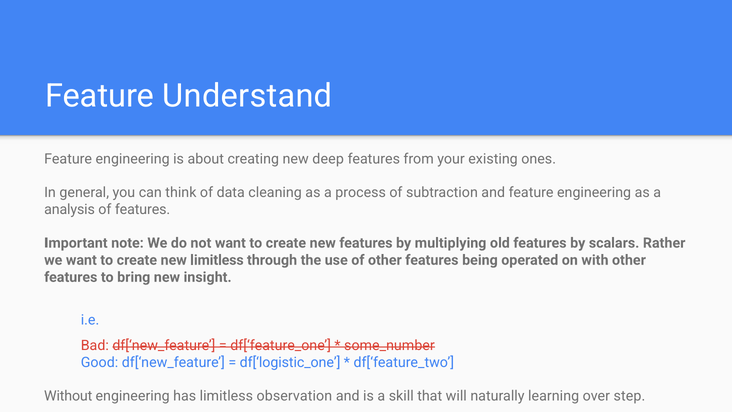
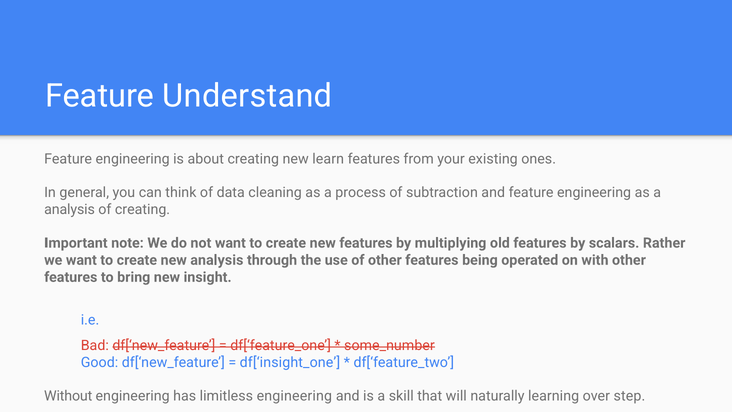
deep: deep -> learn
of features: features -> creating
new limitless: limitless -> analysis
df[‘logistic_one: df[‘logistic_one -> df[‘insight_one
limitless observation: observation -> engineering
